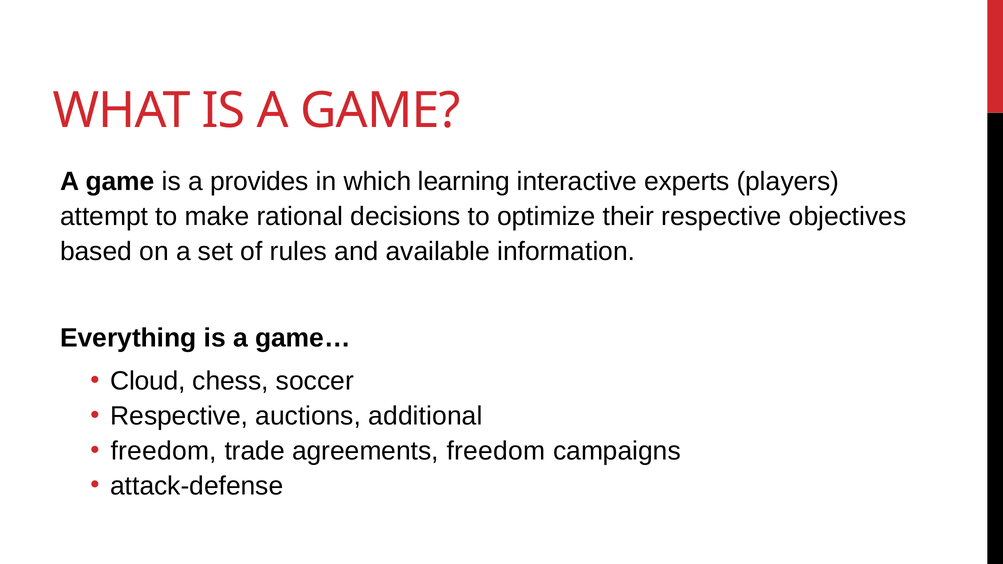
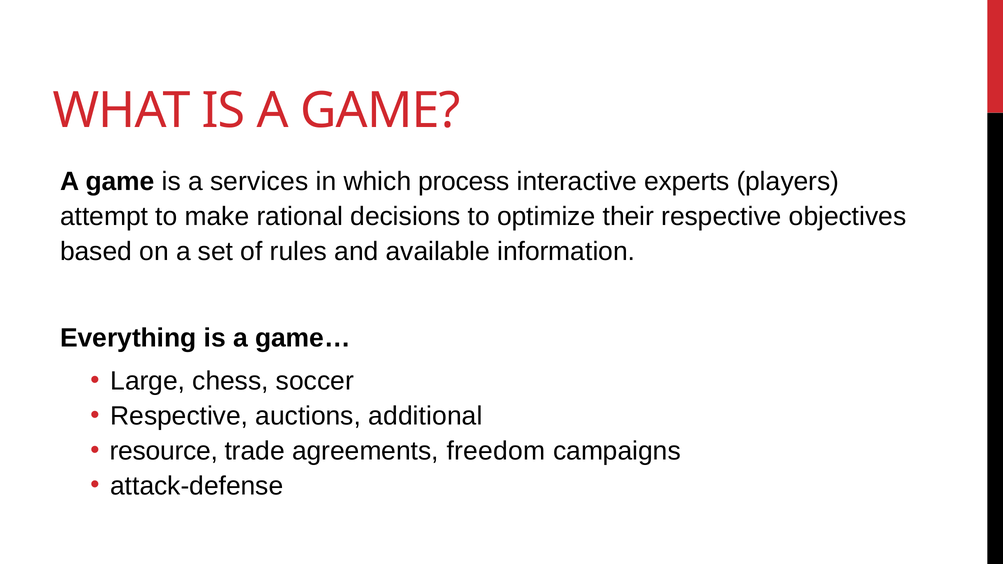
provides: provides -> services
learning: learning -> process
Cloud: Cloud -> Large
freedom at (164, 451): freedom -> resource
